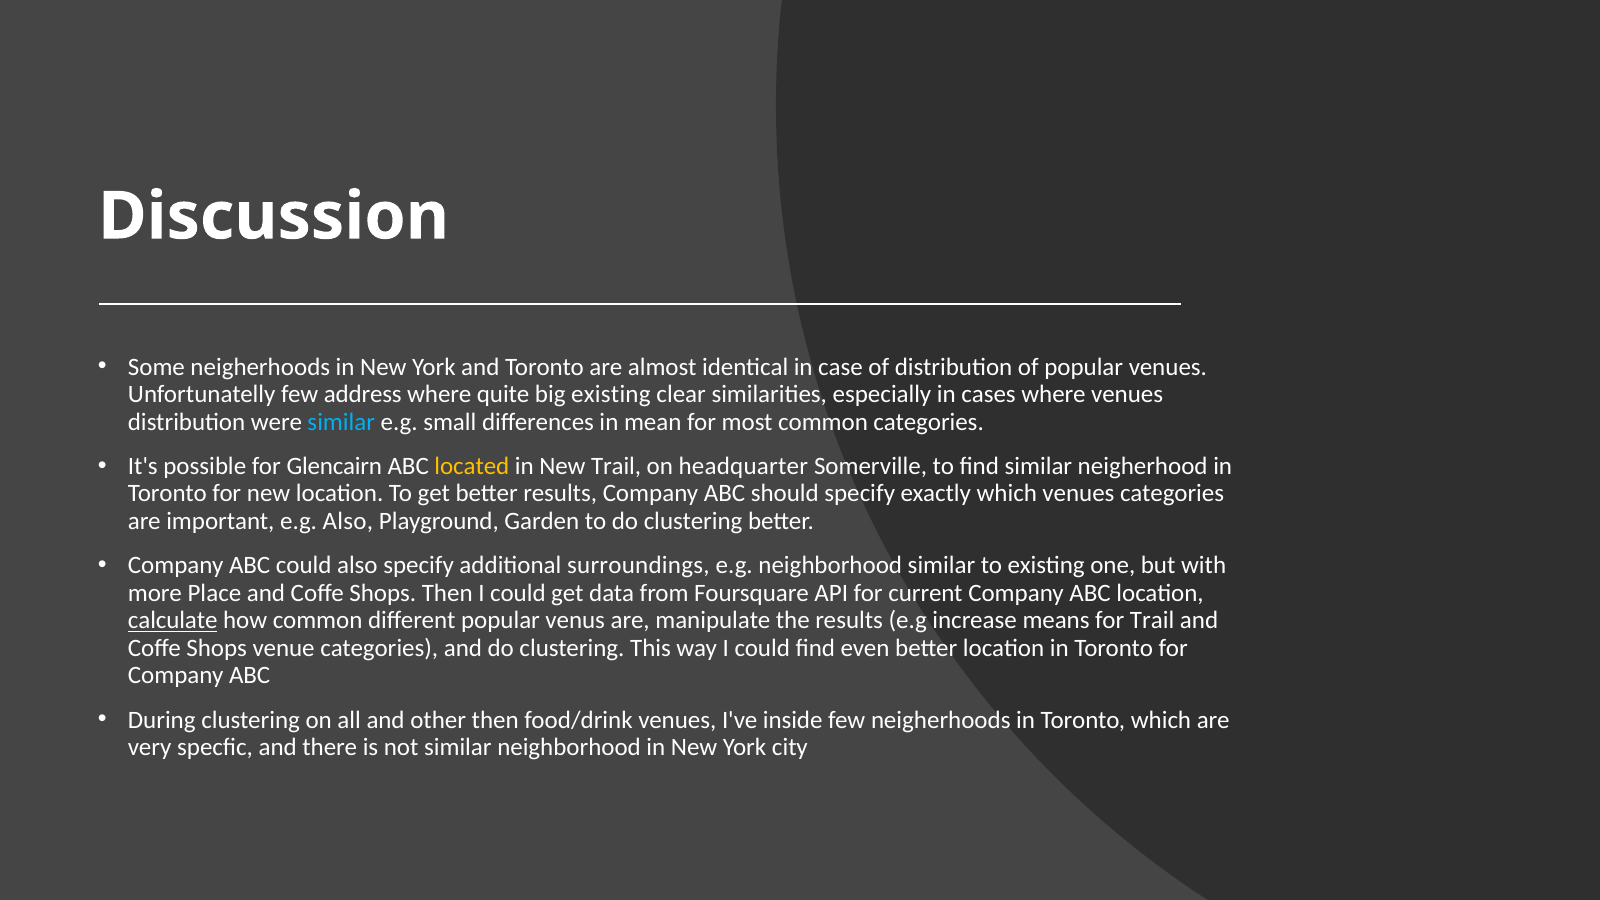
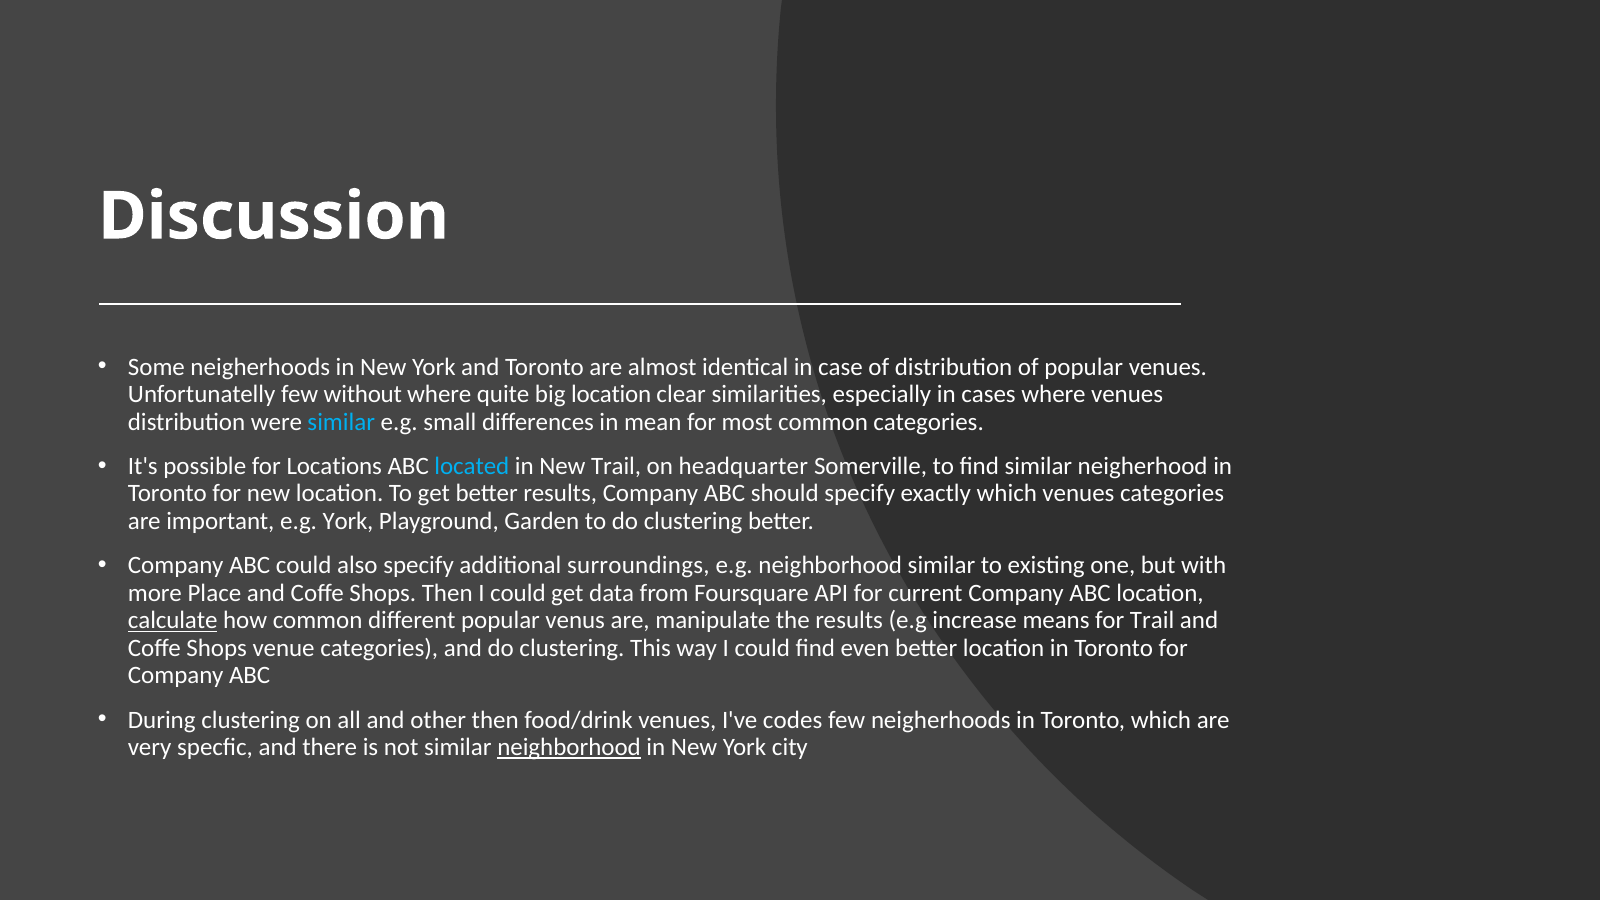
address: address -> without
big existing: existing -> location
Glencairn: Glencairn -> Locations
located colour: yellow -> light blue
e.g Also: Also -> York
inside: inside -> codes
neighborhood at (569, 747) underline: none -> present
